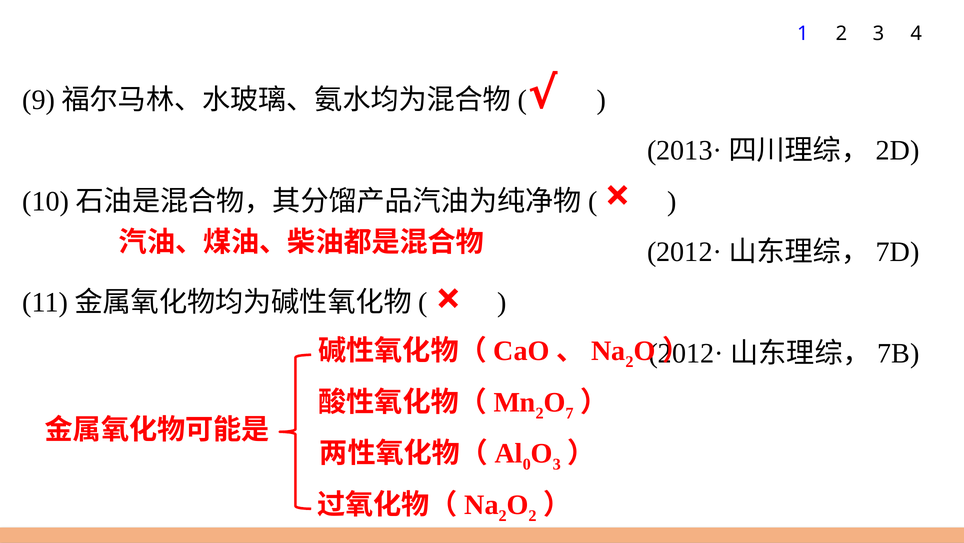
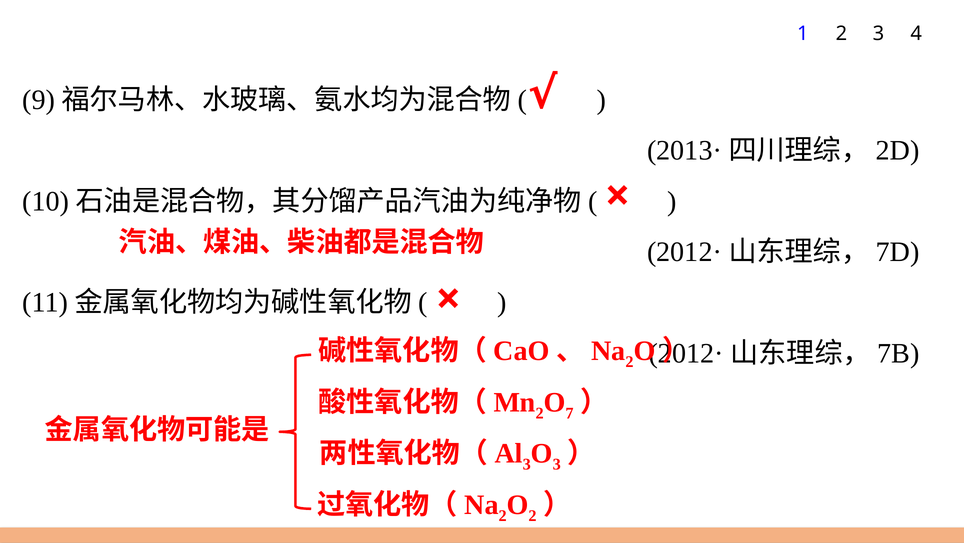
0 at (527, 464): 0 -> 3
